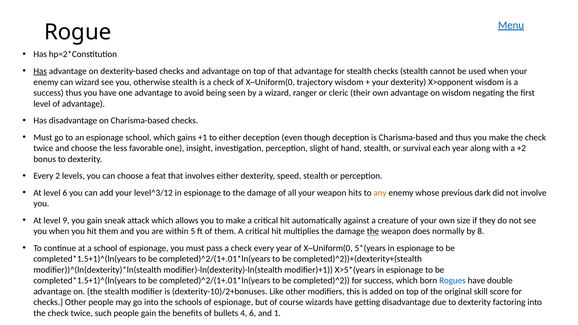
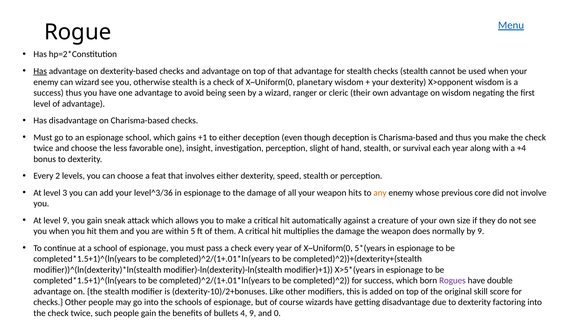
trajectory: trajectory -> planetary
+2: +2 -> +4
level 6: 6 -> 3
level^3/12: level^3/12 -> level^3/36
dark: dark -> core
the at (373, 231) underline: present -> none
by 8: 8 -> 9
Rogues colour: blue -> purple
4 6: 6 -> 9
1: 1 -> 0
